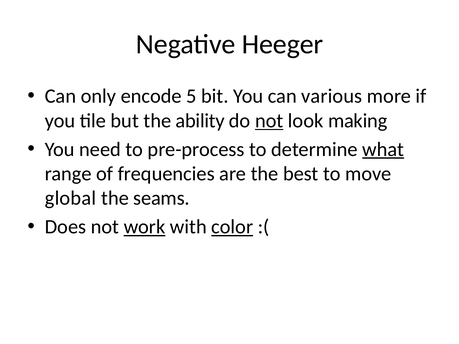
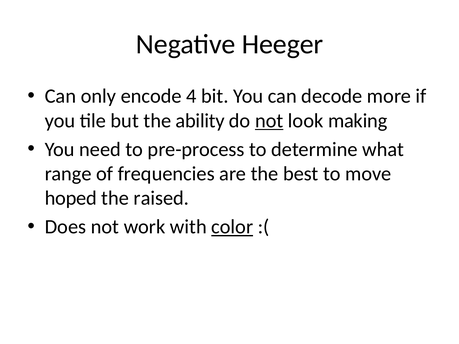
5: 5 -> 4
various: various -> decode
what underline: present -> none
global: global -> hoped
seams: seams -> raised
work underline: present -> none
